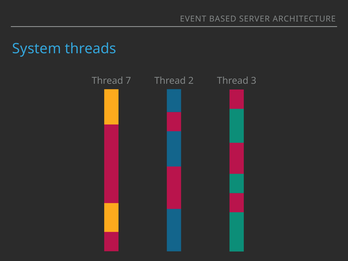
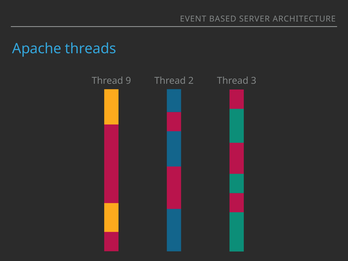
System: System -> Apache
7: 7 -> 9
